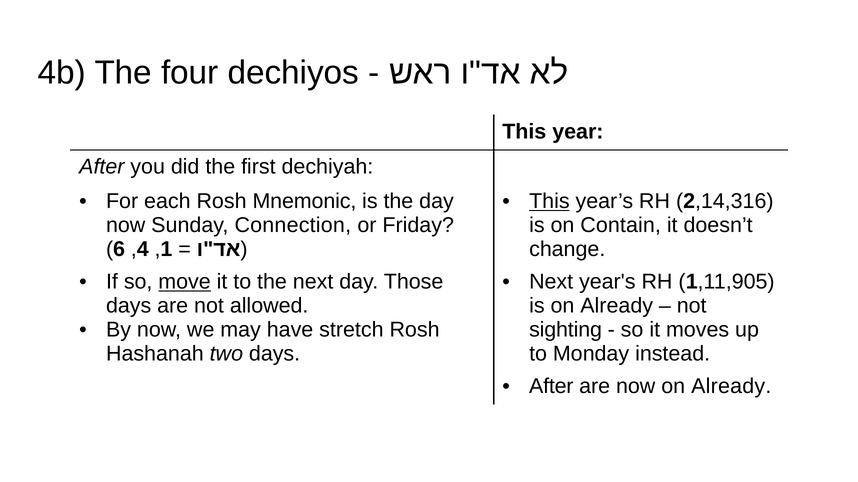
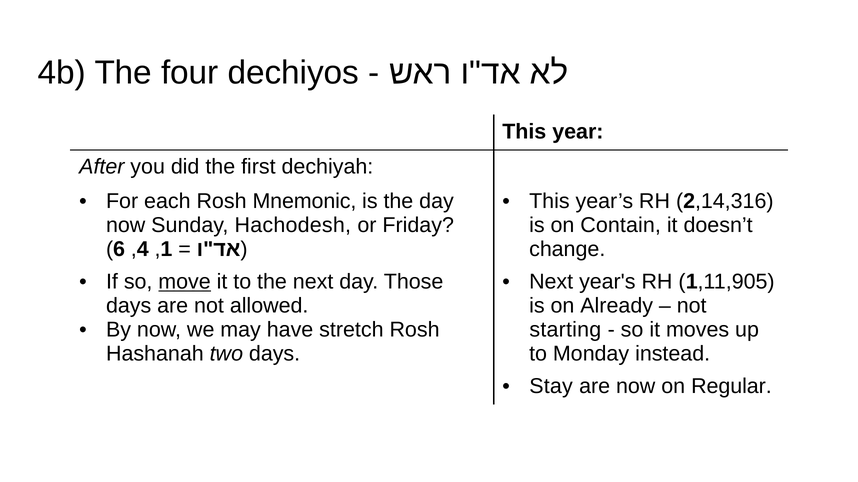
This at (549, 202) underline: present -> none
Connection: Connection -> Hachodesh
sighting: sighting -> starting
After at (551, 387): After -> Stay
now on Already: Already -> Regular
